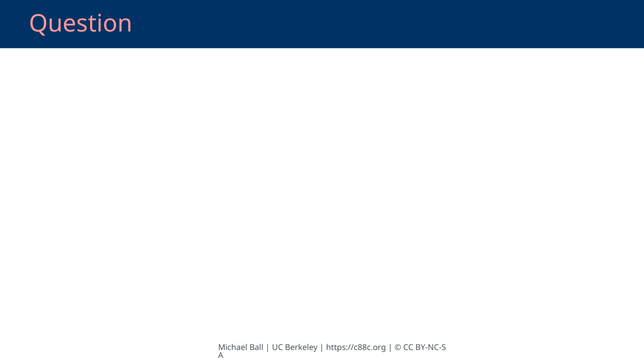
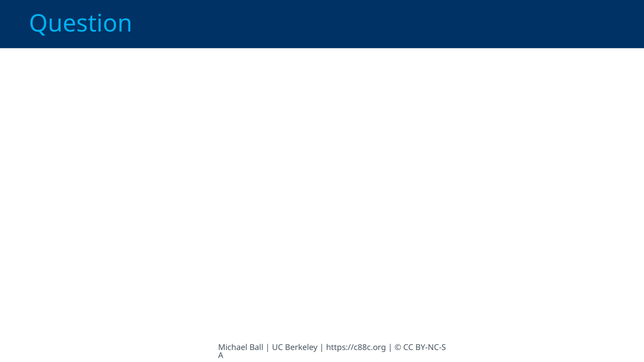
Question colour: pink -> light blue
